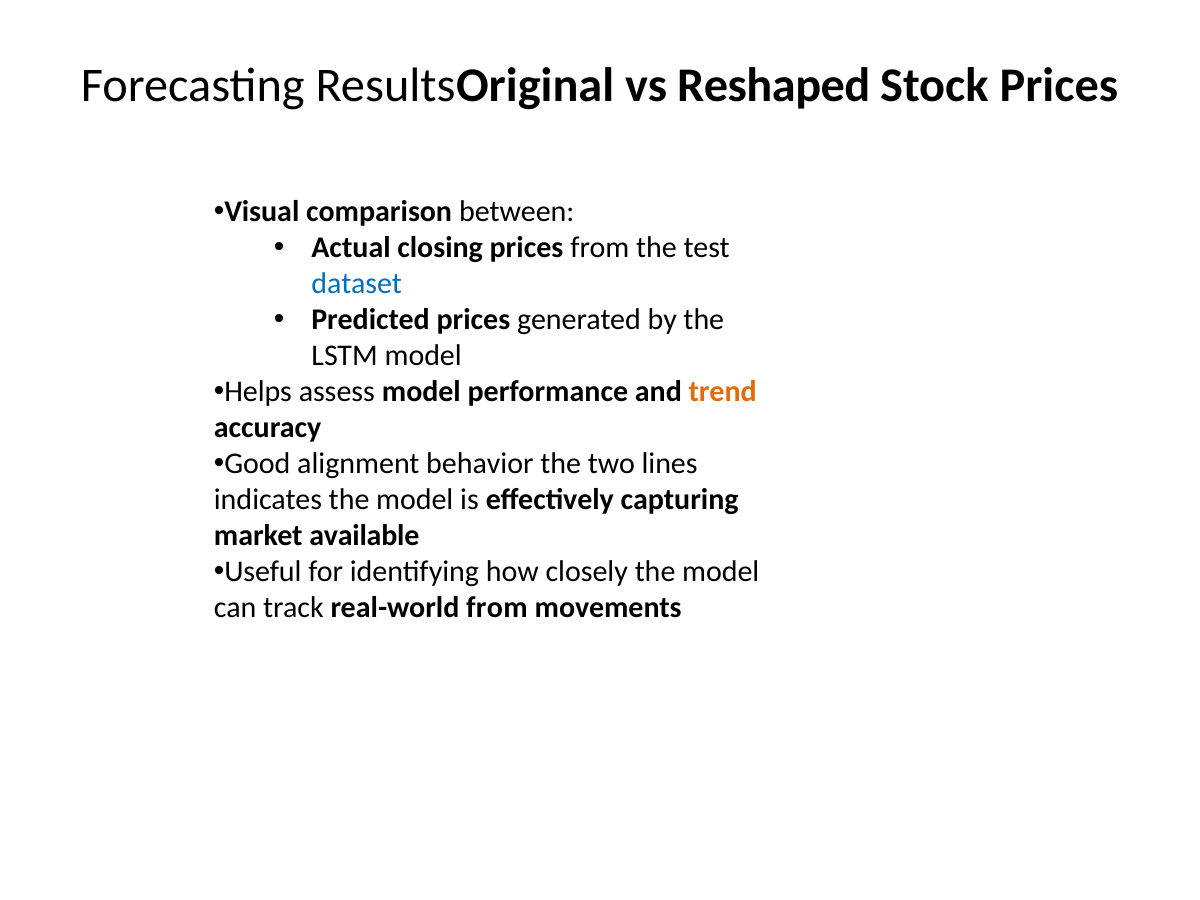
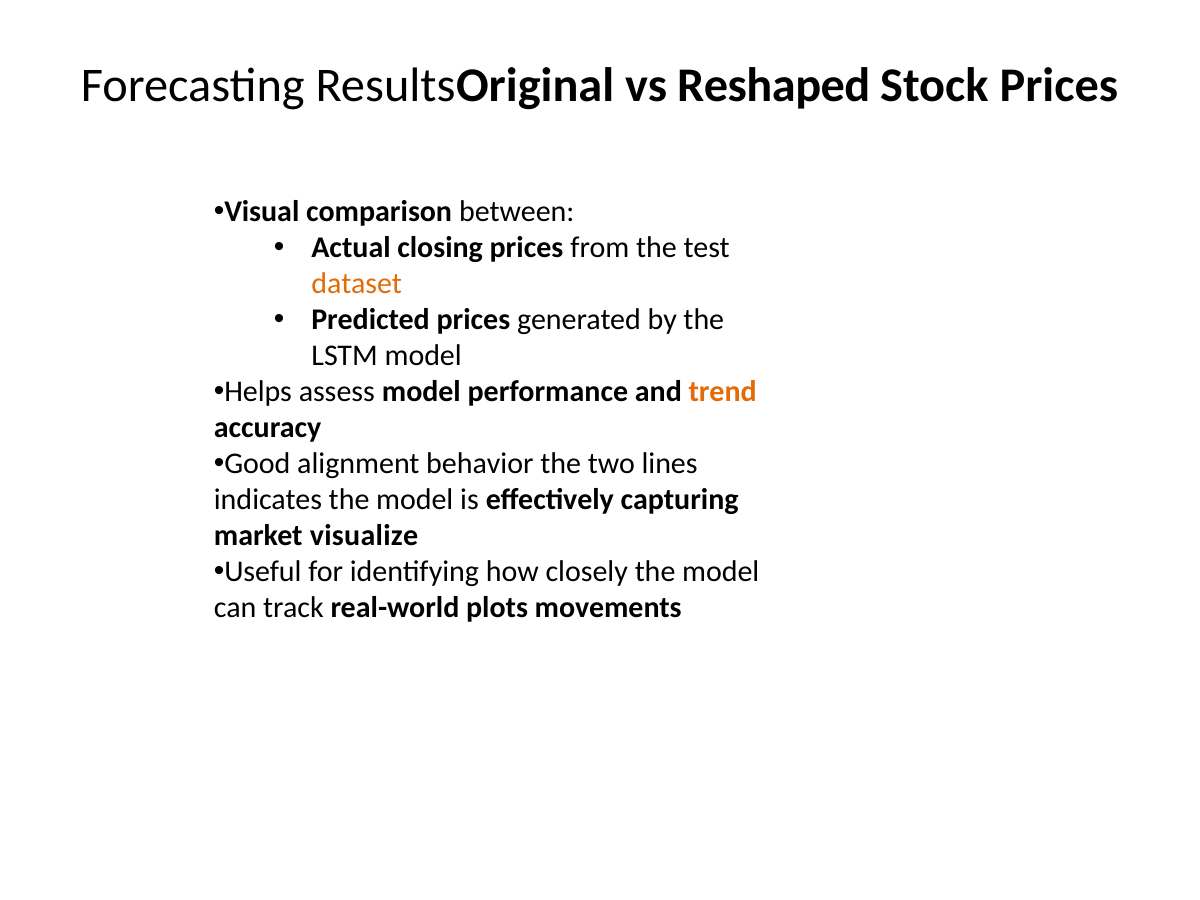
dataset colour: blue -> orange
available: available -> visualize
real-world from: from -> plots
